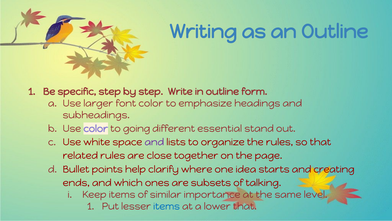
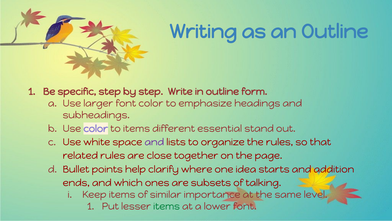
to going: going -> items
creating: creating -> addition
items at (167, 206) colour: blue -> green
lower that: that -> font
